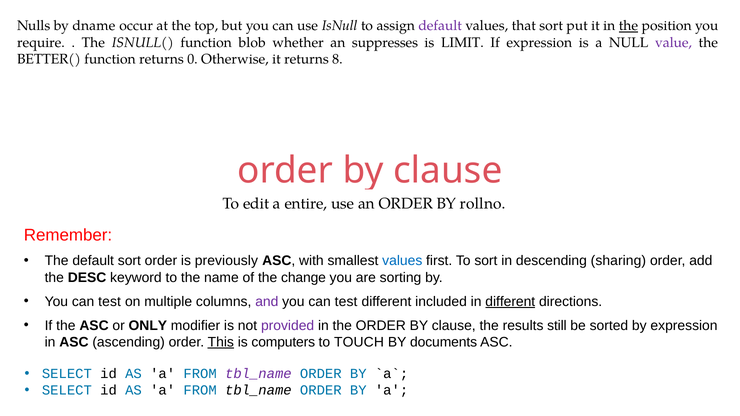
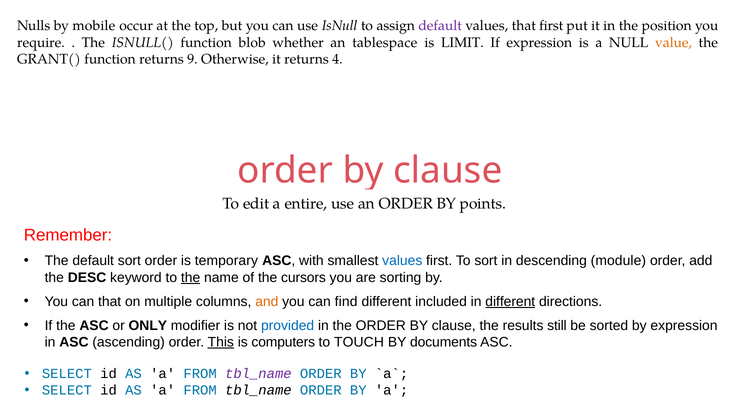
dname: dname -> mobile
that sort: sort -> first
the at (628, 26) underline: present -> none
suppresses: suppresses -> tablespace
value colour: purple -> orange
BETTER(: BETTER( -> GRANT(
0: 0 -> 9
8: 8 -> 4
rollno: rollno -> points
previously: previously -> temporary
sharing: sharing -> module
the at (191, 278) underline: none -> present
change: change -> cursors
test at (110, 302): test -> that
and colour: purple -> orange
test at (346, 302): test -> find
provided colour: purple -> blue
